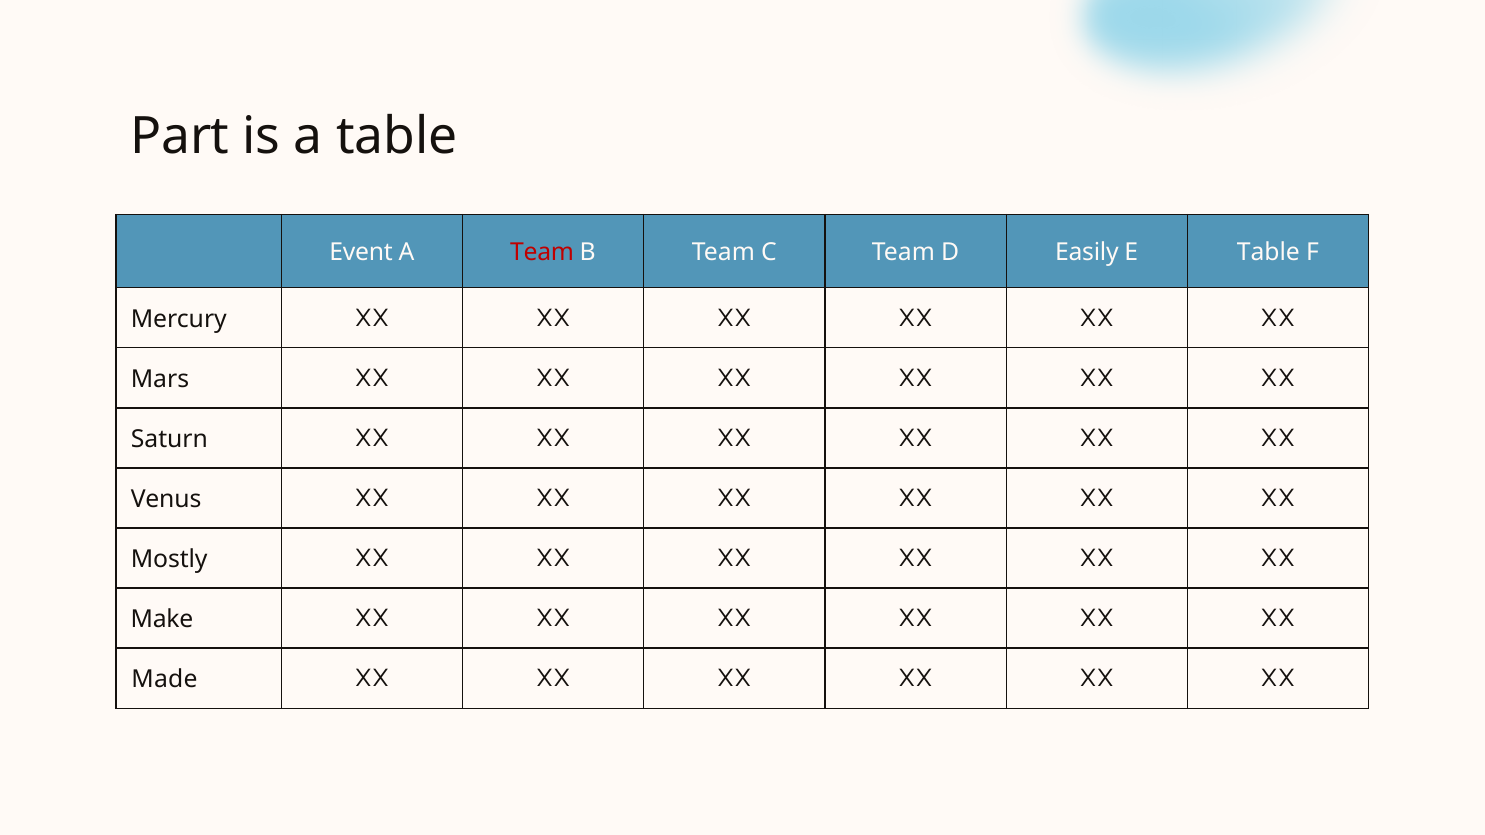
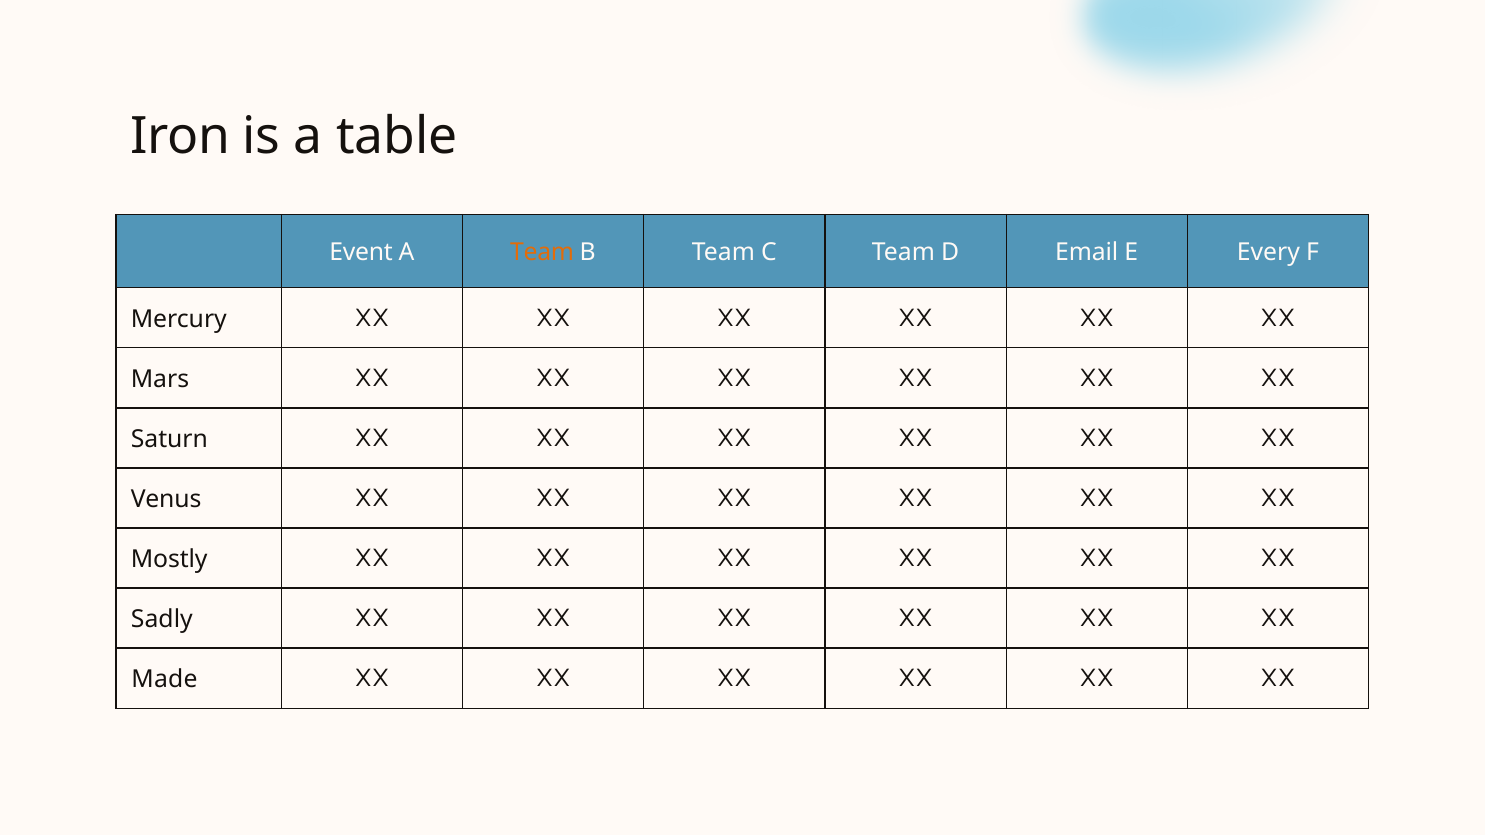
Part: Part -> Iron
Team at (542, 253) colour: red -> orange
Easily: Easily -> Email
E Table: Table -> Every
Make: Make -> Sadly
